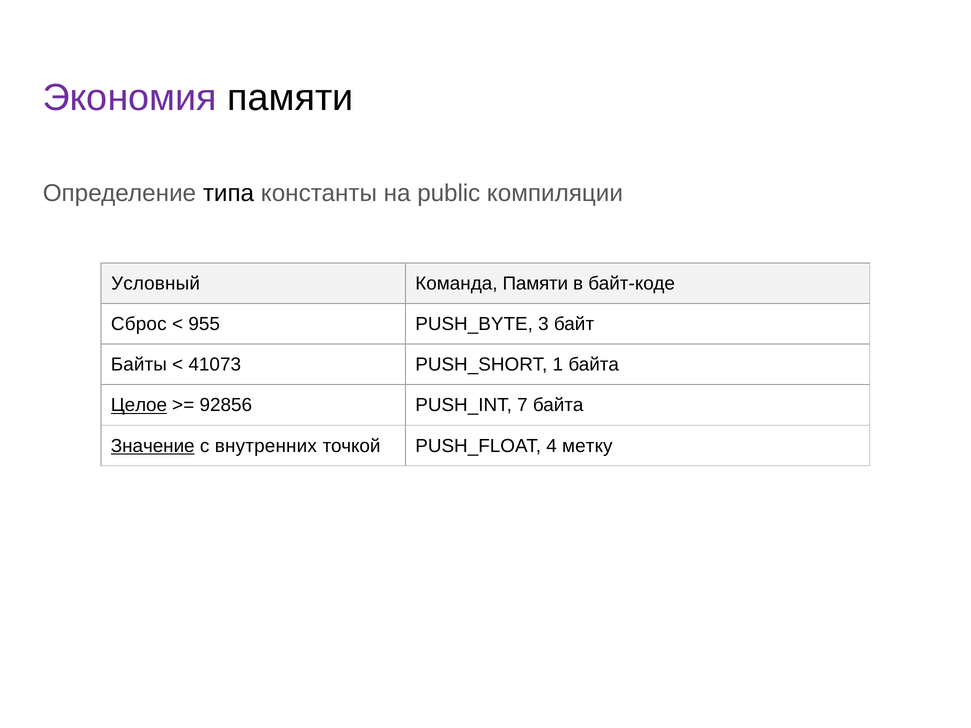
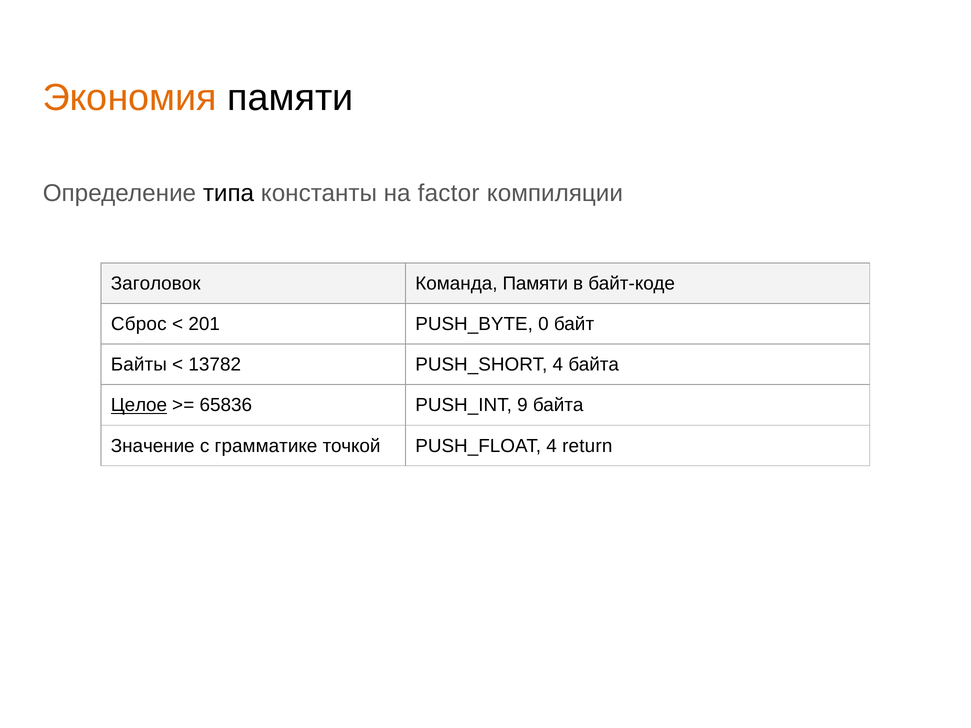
Экономия colour: purple -> orange
public: public -> factor
Условный: Условный -> Заголовок
955: 955 -> 201
3: 3 -> 0
41073: 41073 -> 13782
1 at (558, 365): 1 -> 4
92856: 92856 -> 65836
7: 7 -> 9
Значение underline: present -> none
внутренних: внутренних -> грамматике
метку: метку -> return
